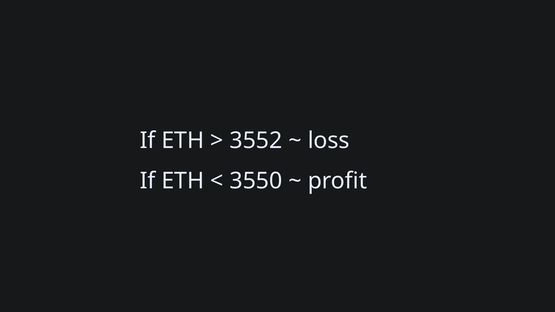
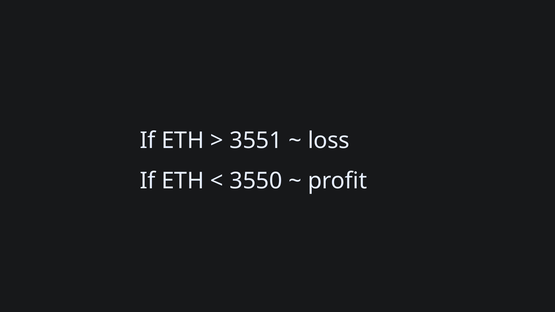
3552: 3552 -> 3551
